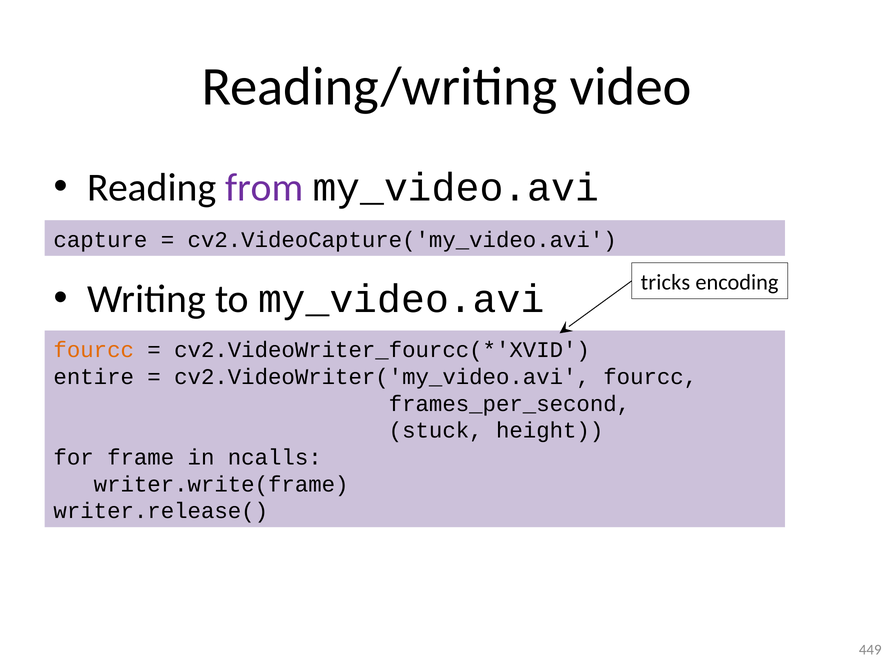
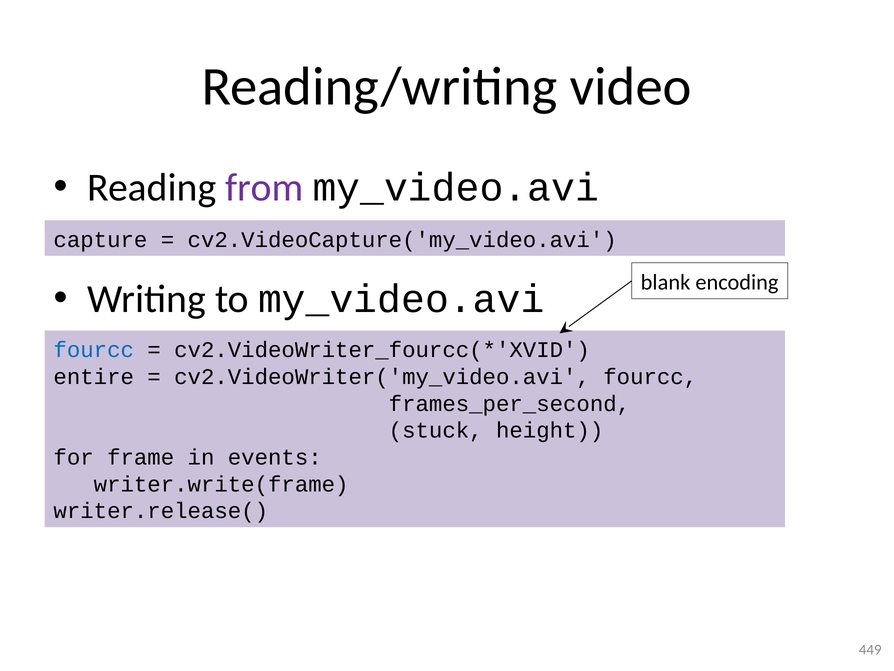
tricks: tricks -> blank
fourcc at (94, 350) colour: orange -> blue
ncalls: ncalls -> events
